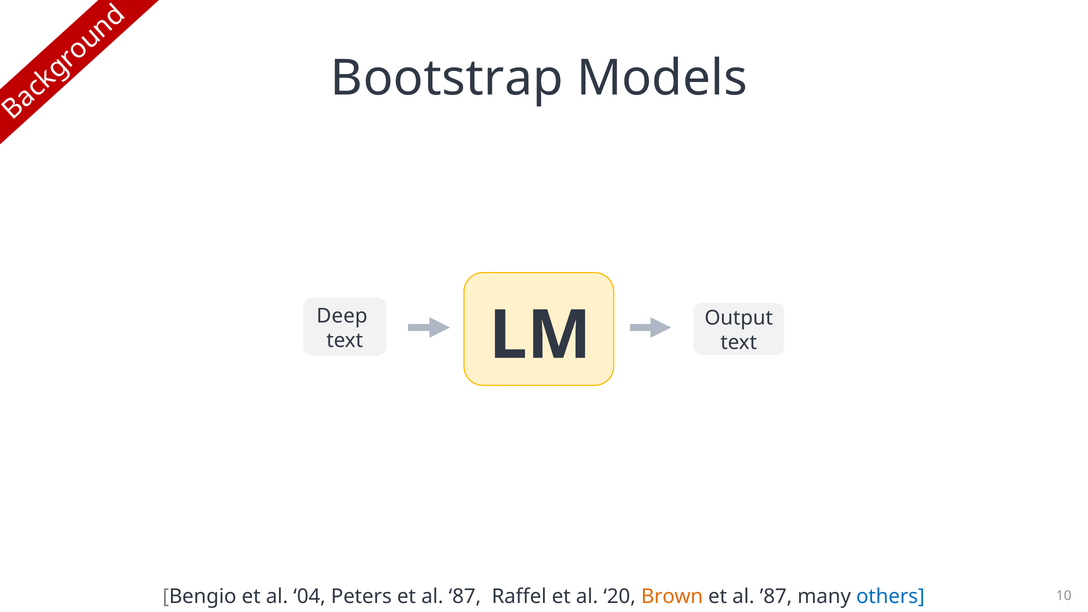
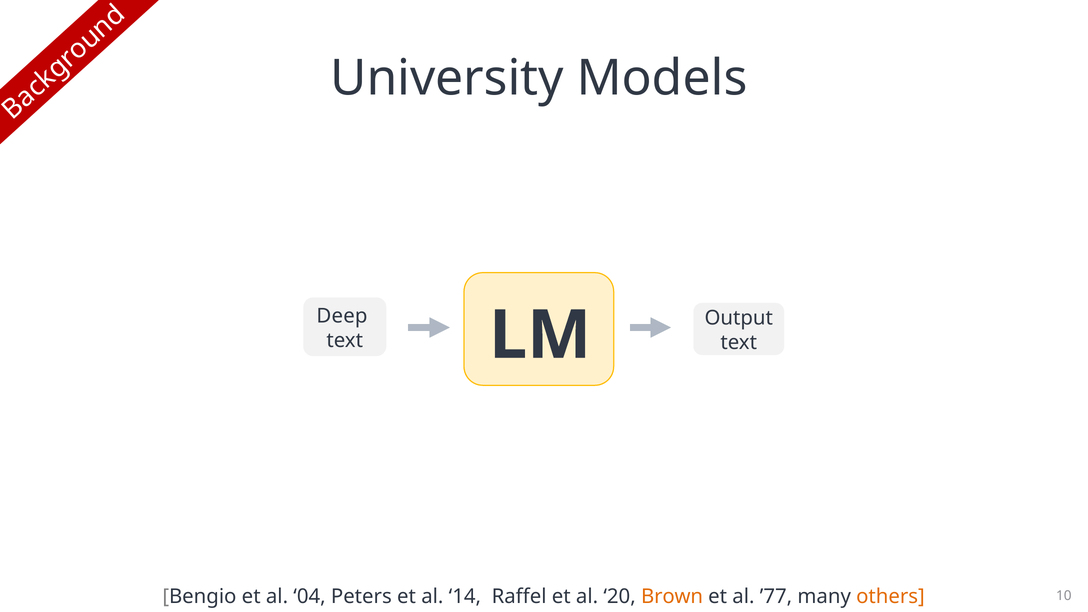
Bootstrap: Bootstrap -> University
87: 87 -> 14
’87: ’87 -> ’77
others colour: blue -> orange
